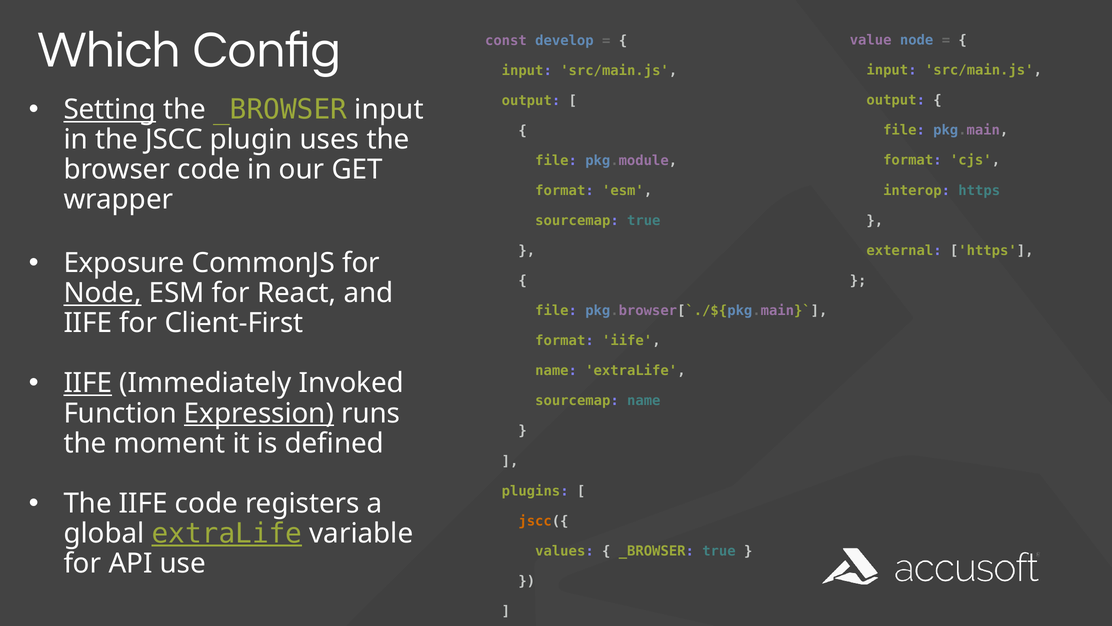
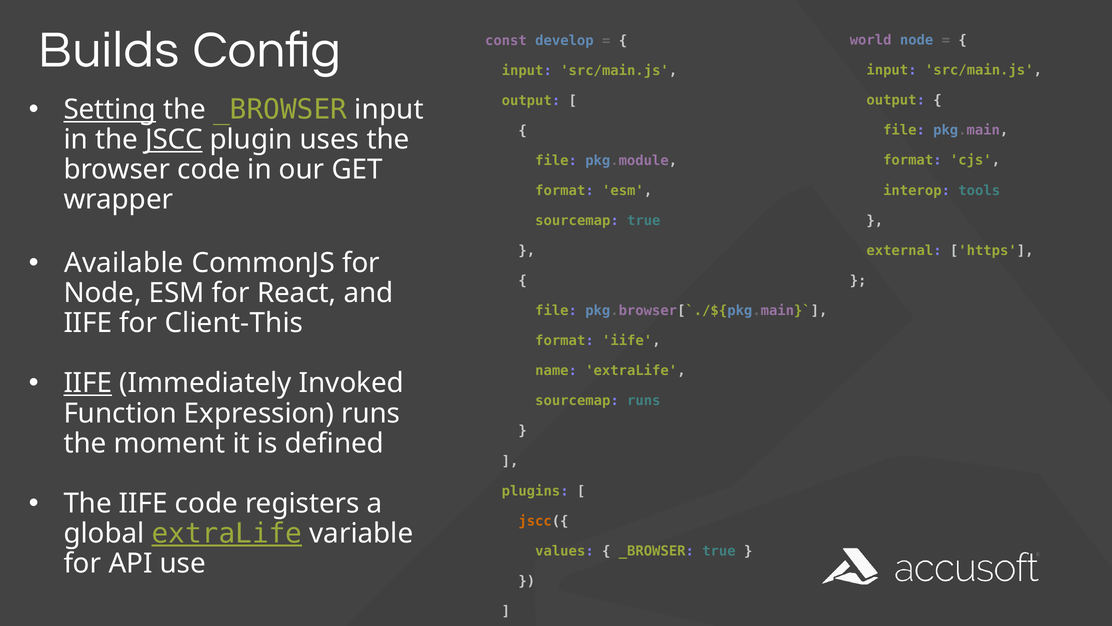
value: value -> world
Which: Which -> Builds
JSCC underline: none -> present
interop https: https -> tools
Exposure: Exposure -> Available
Node at (103, 293) underline: present -> none
Client-First: Client-First -> Client-This
sourcemap name: name -> runs
Expression underline: present -> none
